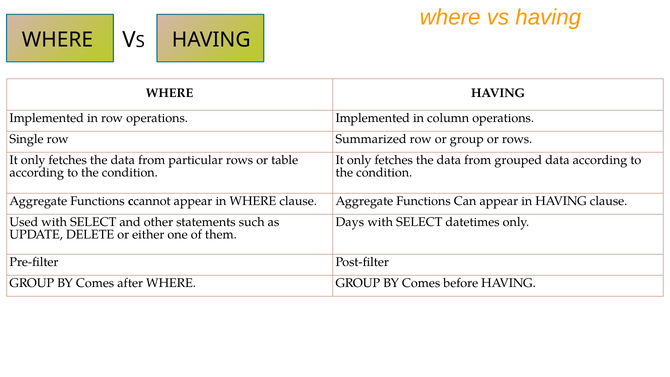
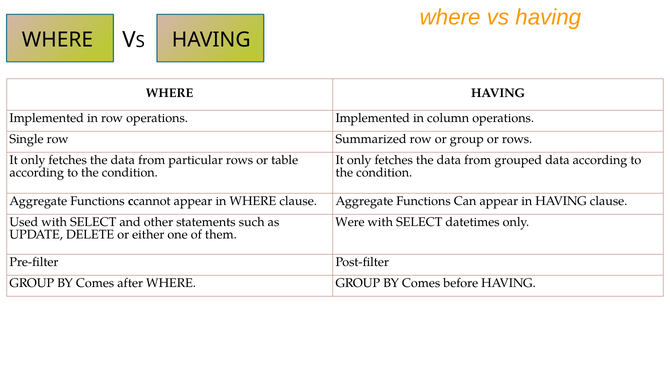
Days: Days -> Were
